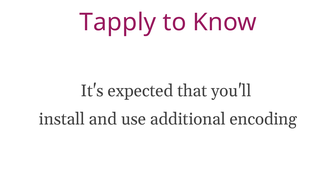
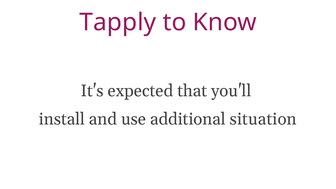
encoding: encoding -> situation
